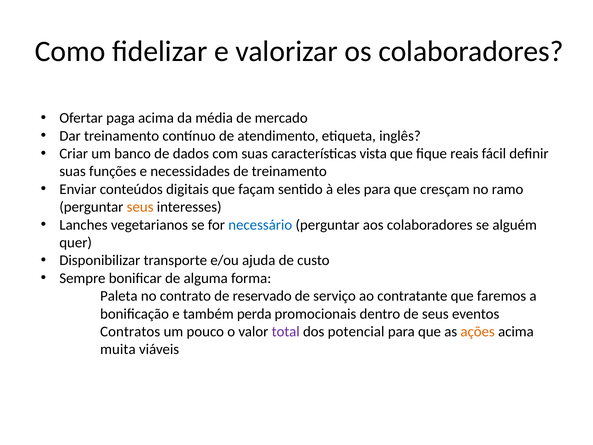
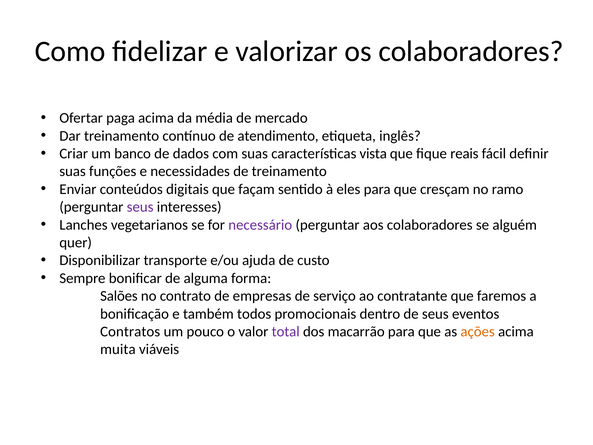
seus at (140, 207) colour: orange -> purple
necessário colour: blue -> purple
Paleta: Paleta -> Salões
reservado: reservado -> empresas
perda: perda -> todos
potencial: potencial -> macarrão
